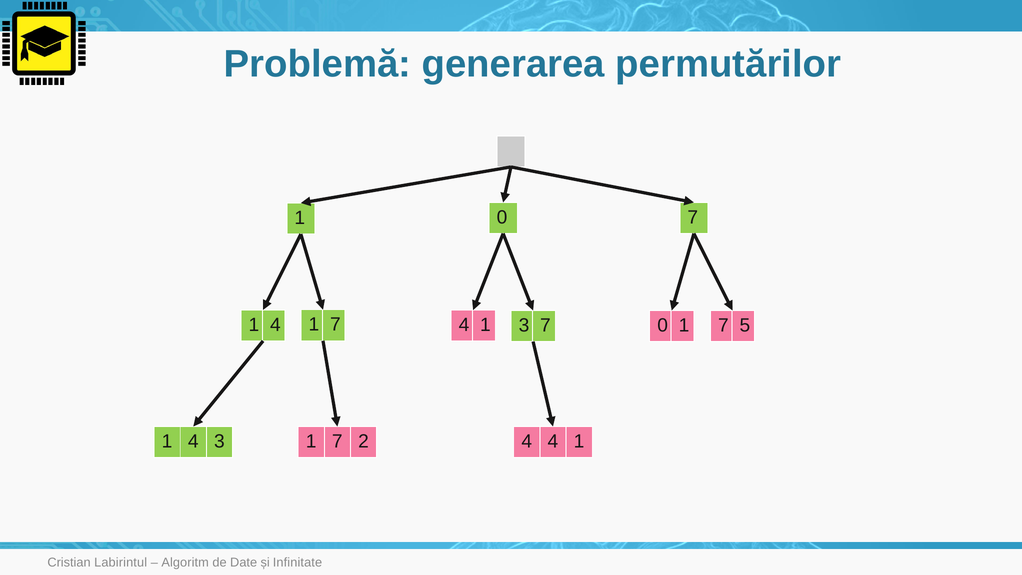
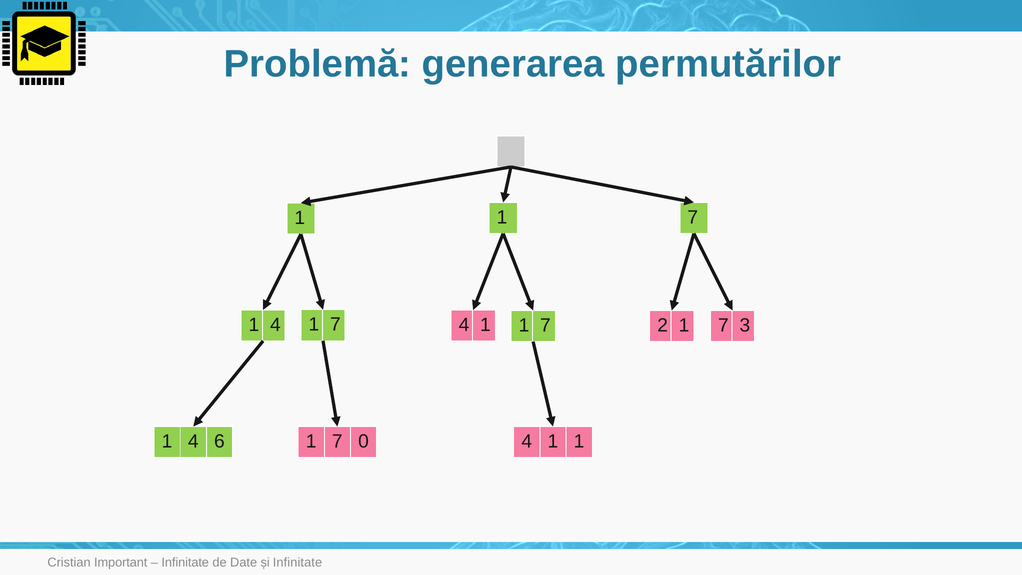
0 at (502, 217): 0 -> 1
7 4 1 3: 3 -> 1
7 0: 0 -> 2
5: 5 -> 3
4 3: 3 -> 6
2: 2 -> 0
4 at (553, 441): 4 -> 1
Labirintul: Labirintul -> Important
Algoritm at (185, 563): Algoritm -> Infinitate
